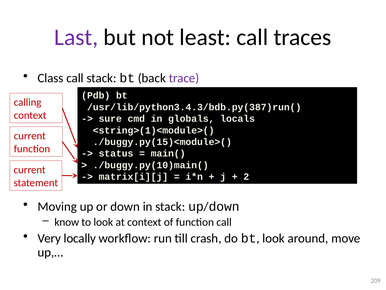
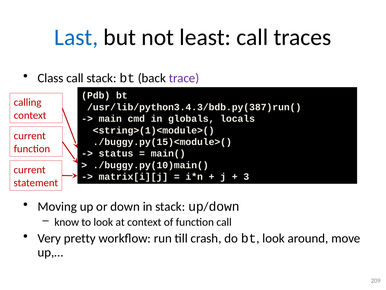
Last colour: purple -> blue
sure: sure -> main
2: 2 -> 3
locally: locally -> pretty
